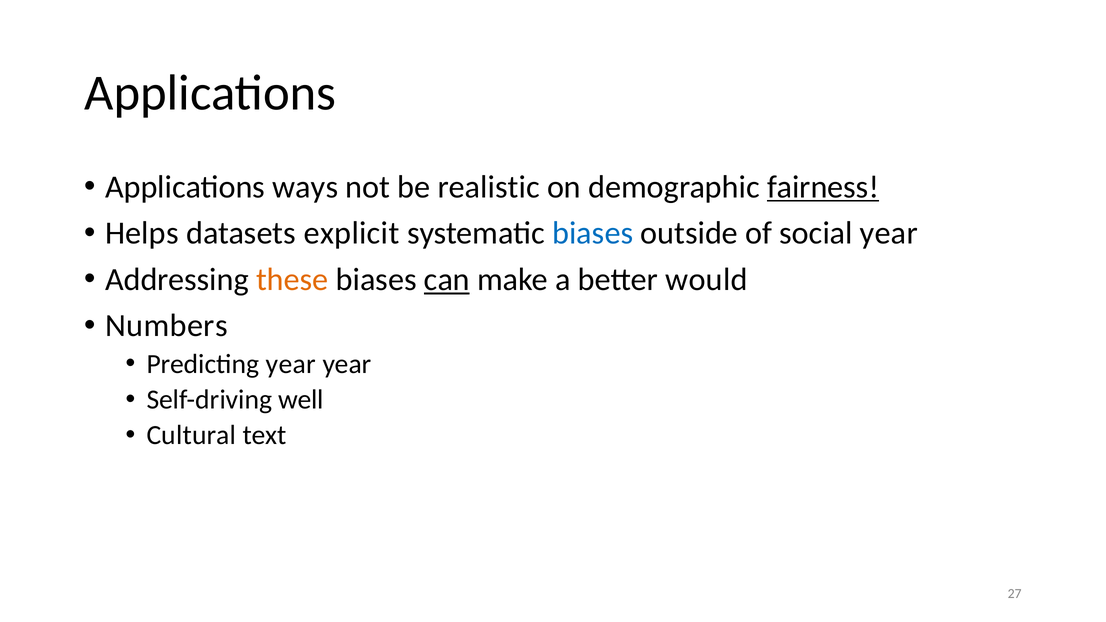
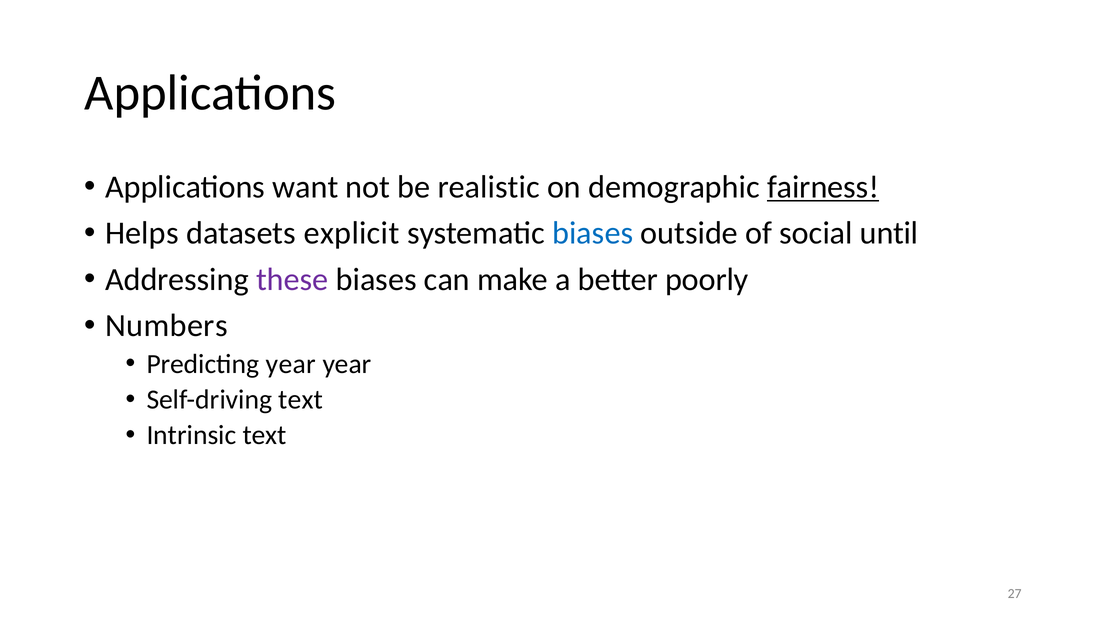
ways: ways -> want
social year: year -> until
these colour: orange -> purple
can underline: present -> none
would: would -> poorly
Self-driving well: well -> text
Cultural: Cultural -> Intrinsic
